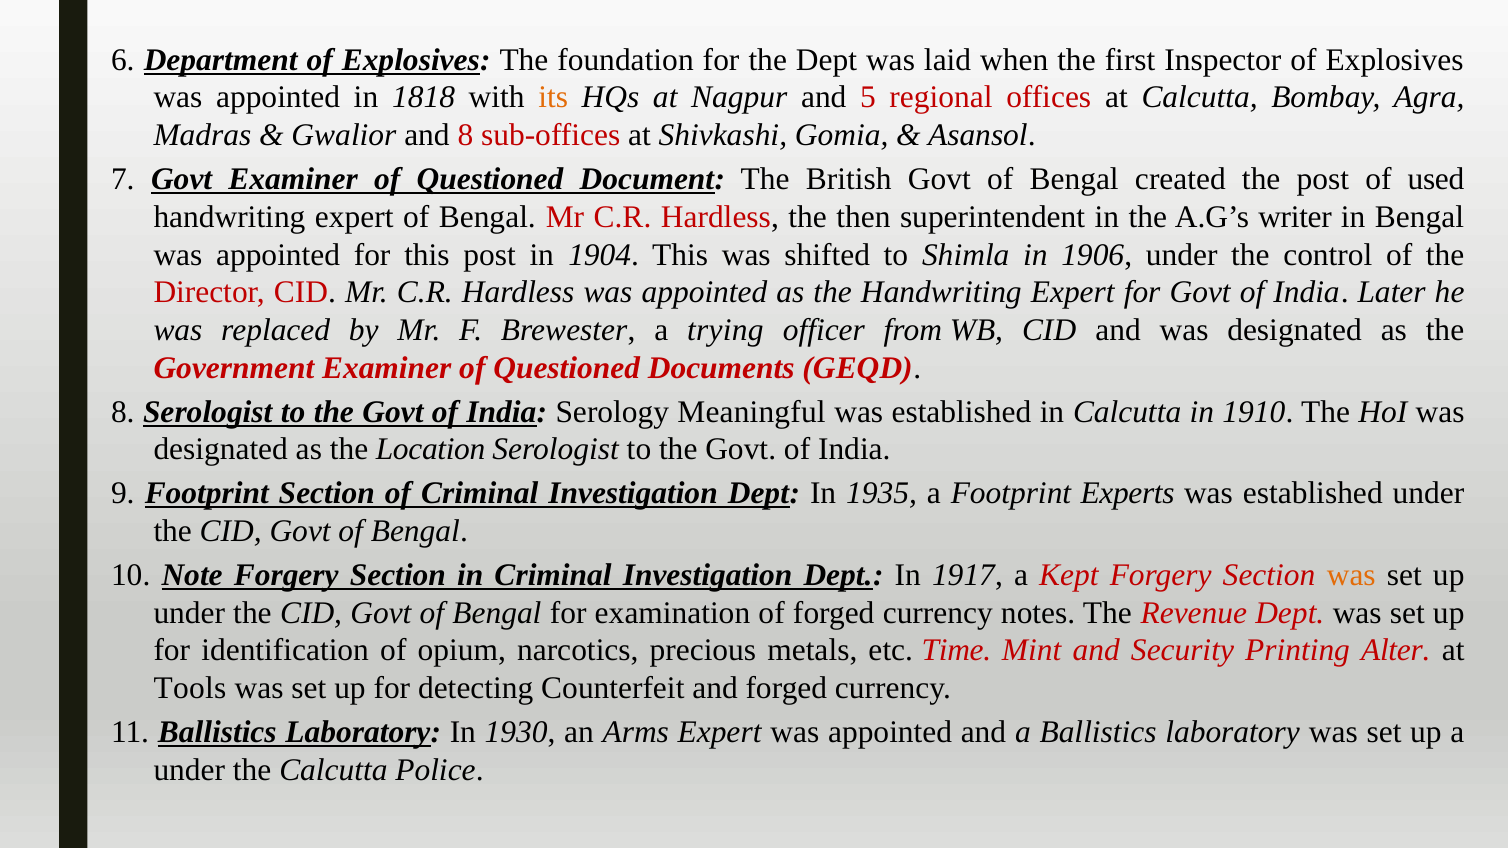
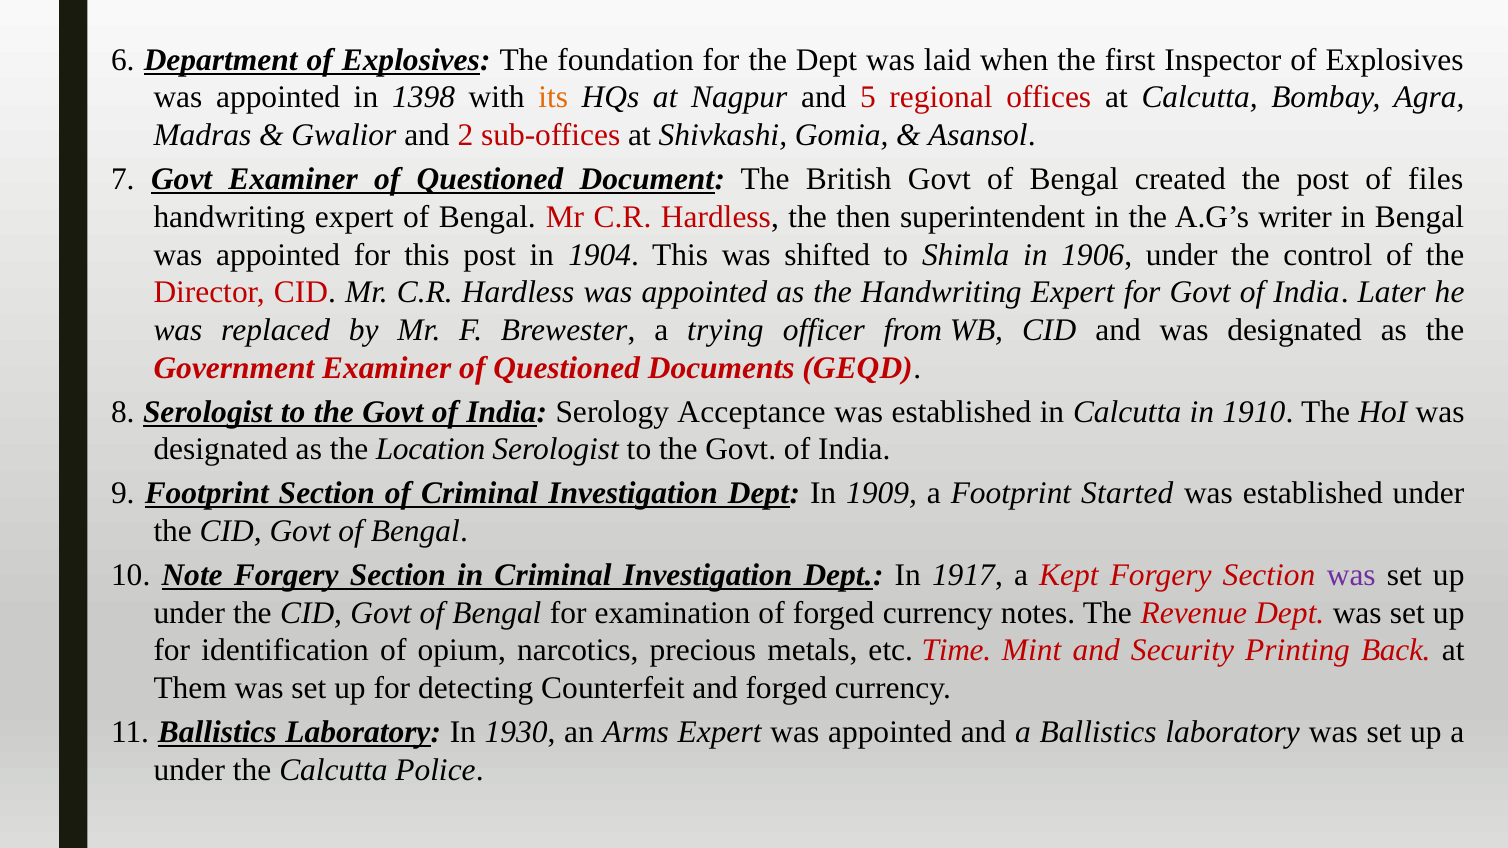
1818: 1818 -> 1398
and 8: 8 -> 2
used: used -> files
Meaningful: Meaningful -> Acceptance
1935: 1935 -> 1909
Experts: Experts -> Started
was at (1351, 575) colour: orange -> purple
Alter: Alter -> Back
Tools: Tools -> Them
